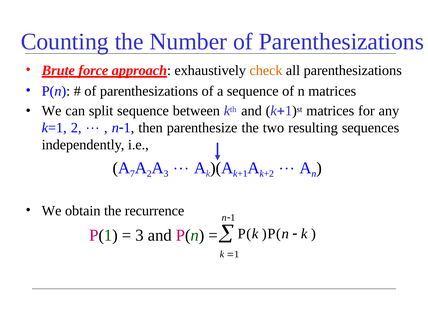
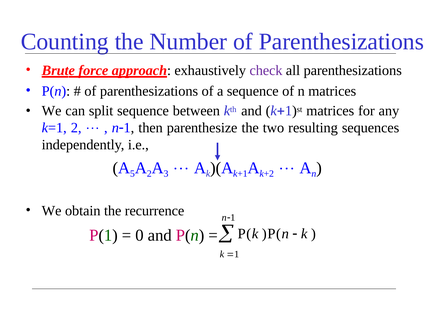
check colour: orange -> purple
7: 7 -> 5
3 at (139, 235): 3 -> 0
